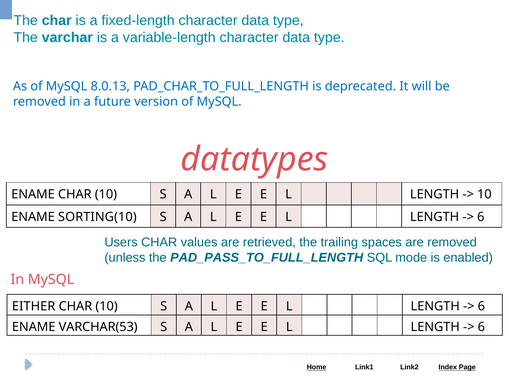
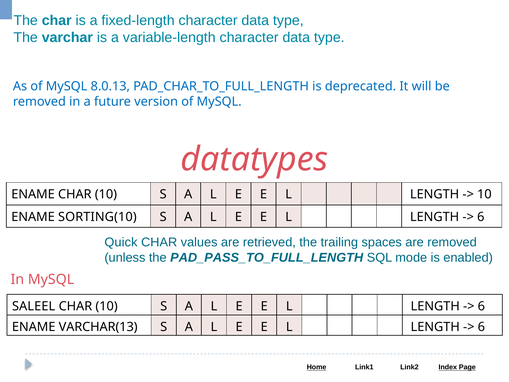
Users: Users -> Quick
EITHER: EITHER -> SALEEL
VARCHAR(53: VARCHAR(53 -> VARCHAR(13
